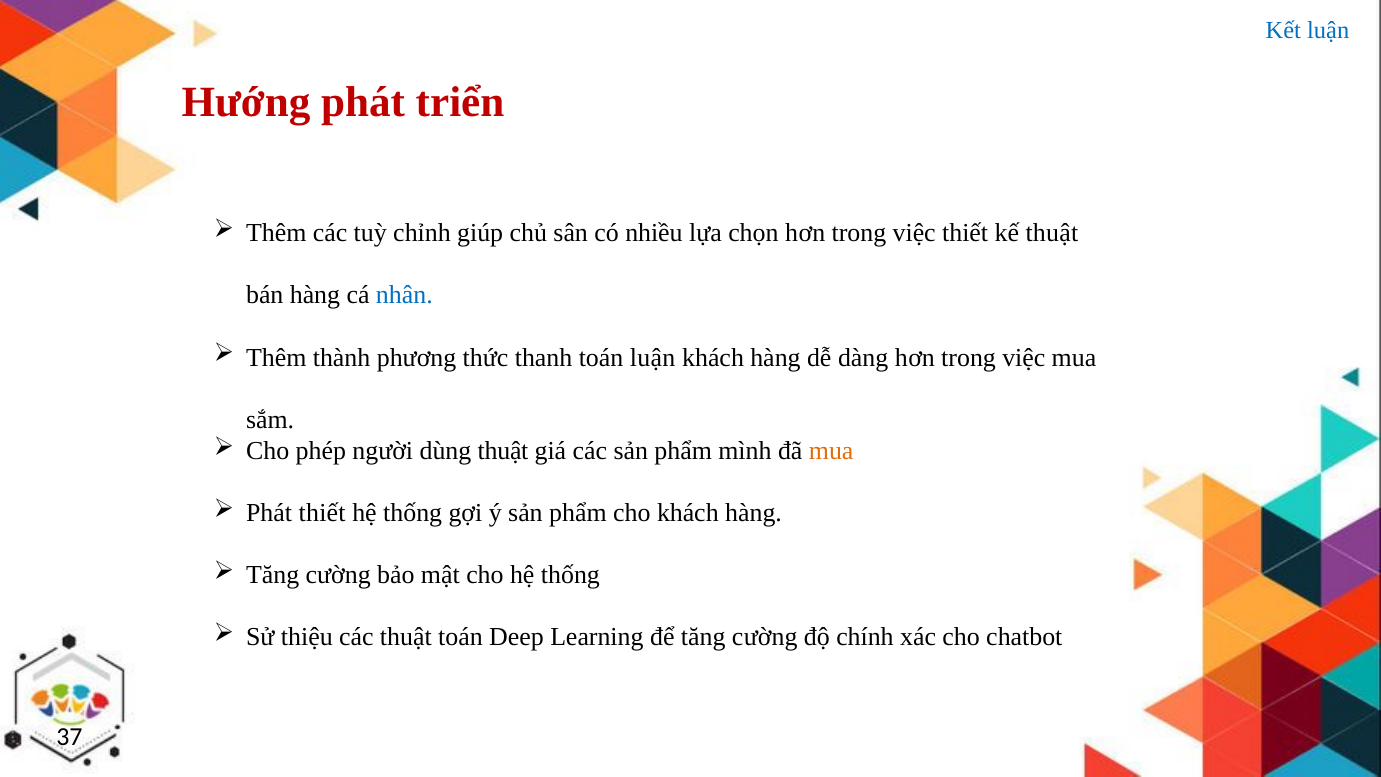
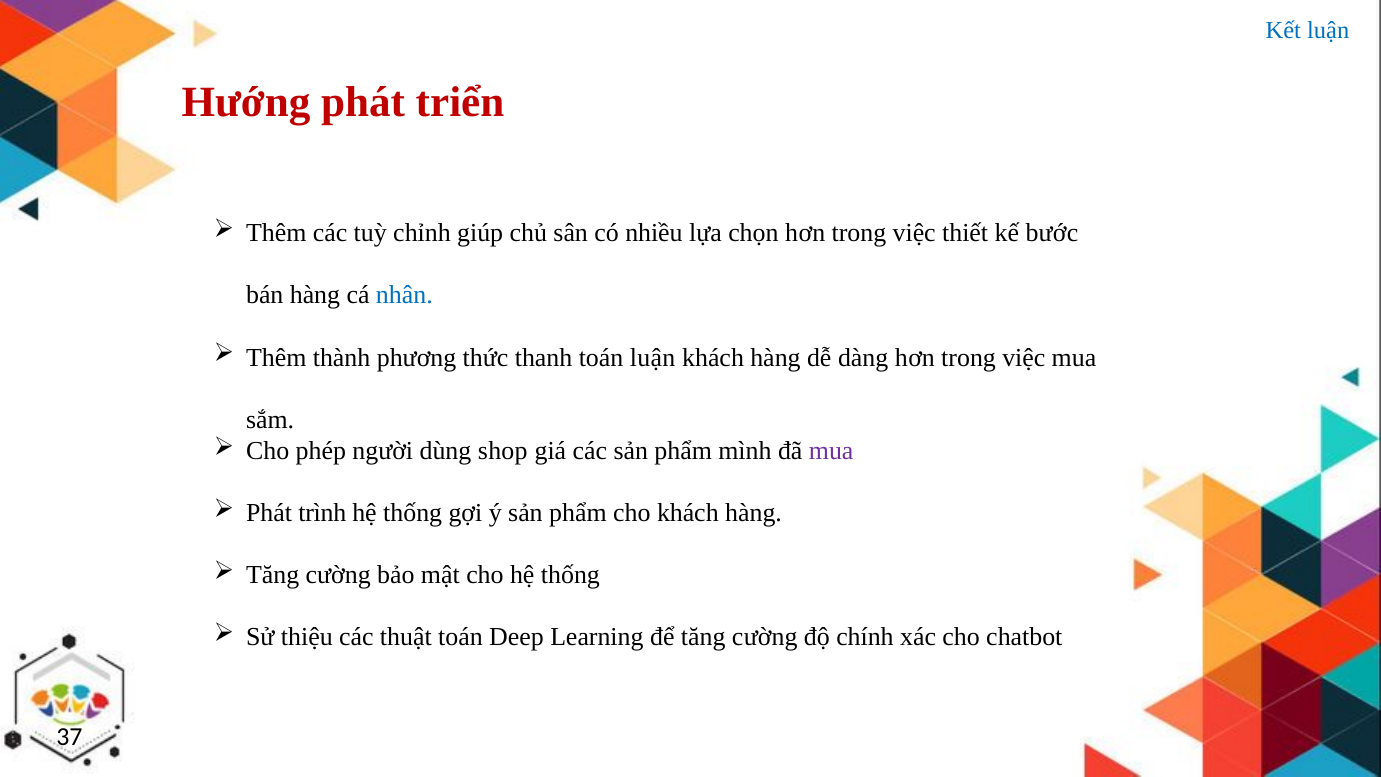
kế thuật: thuật -> bước
dùng thuật: thuật -> shop
mua at (831, 451) colour: orange -> purple
Phát thiết: thiết -> trình
